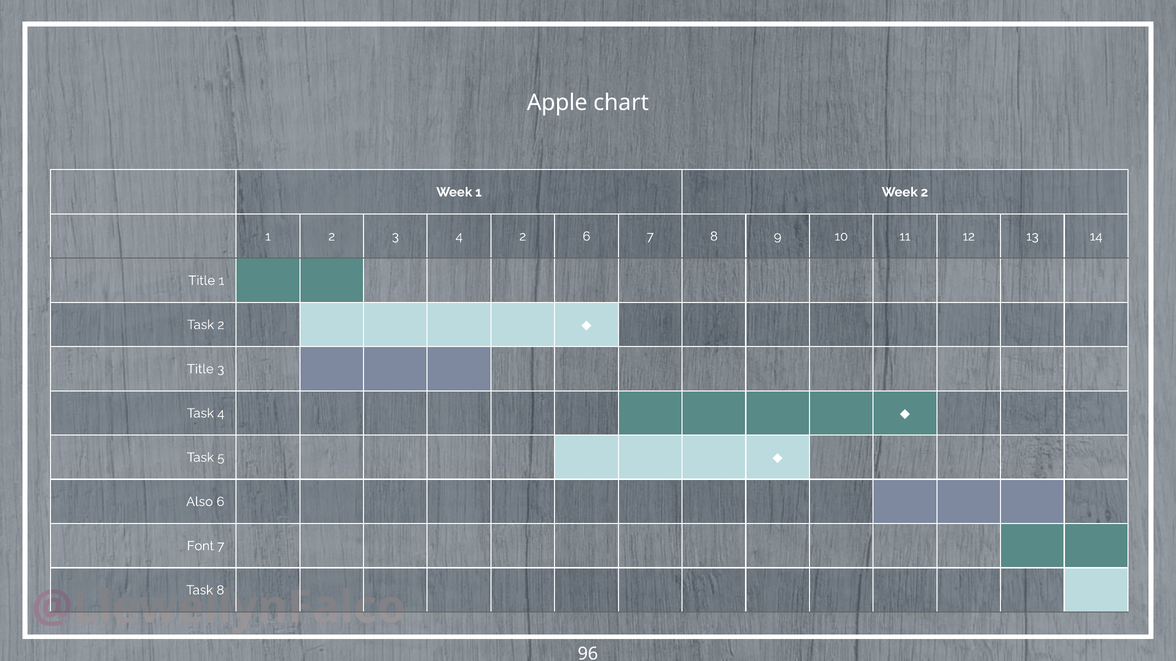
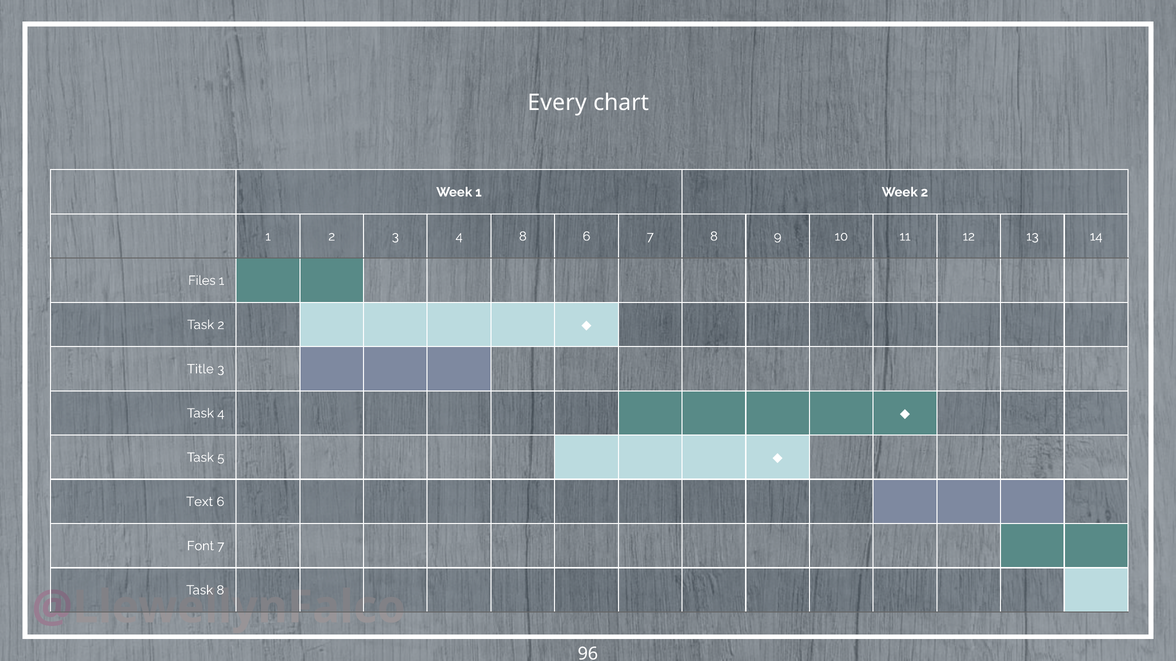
Apple: Apple -> Every
4 2: 2 -> 8
Title at (202, 281): Title -> Files
Also: Also -> Text
